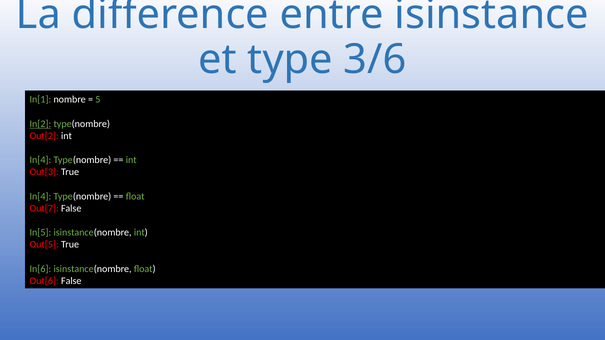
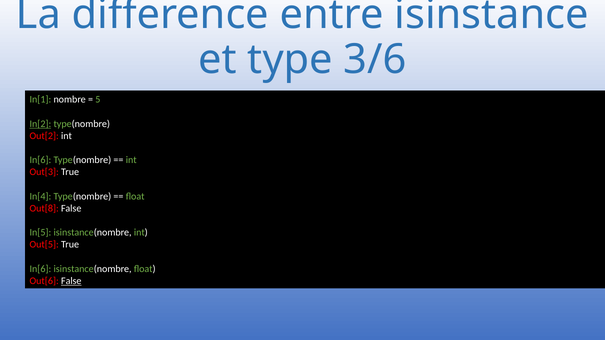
In[4 at (40, 160): In[4 -> In[6
Out[7: Out[7 -> Out[8
False at (71, 281) underline: none -> present
